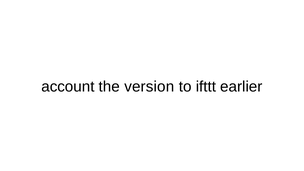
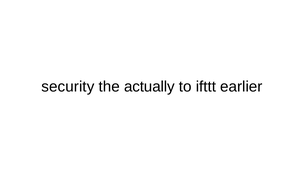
account: account -> security
version: version -> actually
